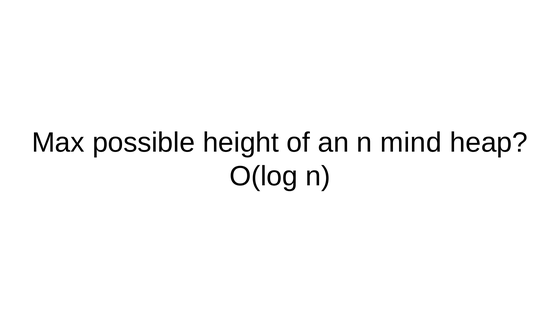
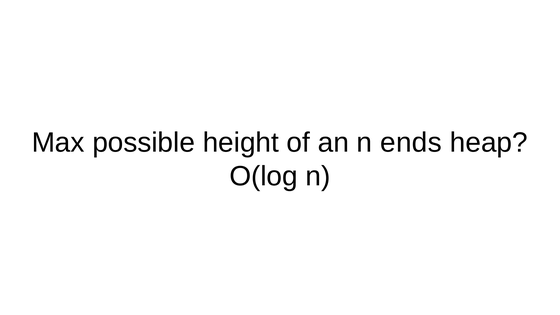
mind: mind -> ends
